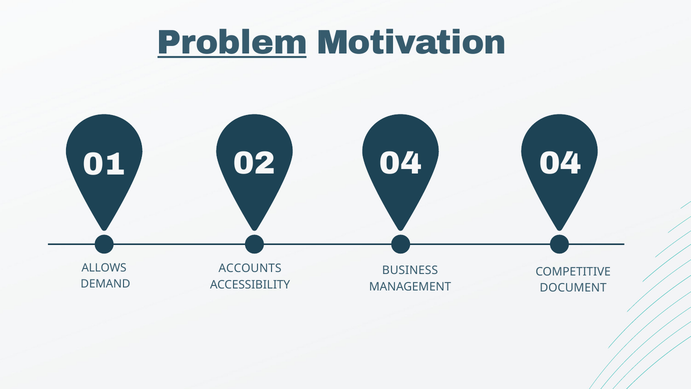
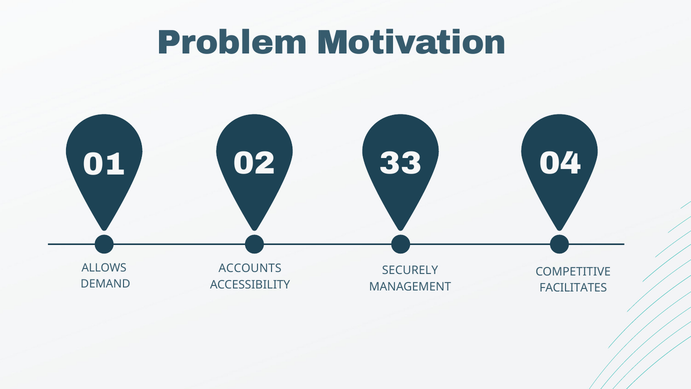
Problem underline: present -> none
02 04: 04 -> 33
BUSINESS: BUSINESS -> SECURELY
DOCUMENT: DOCUMENT -> FACILITATES
